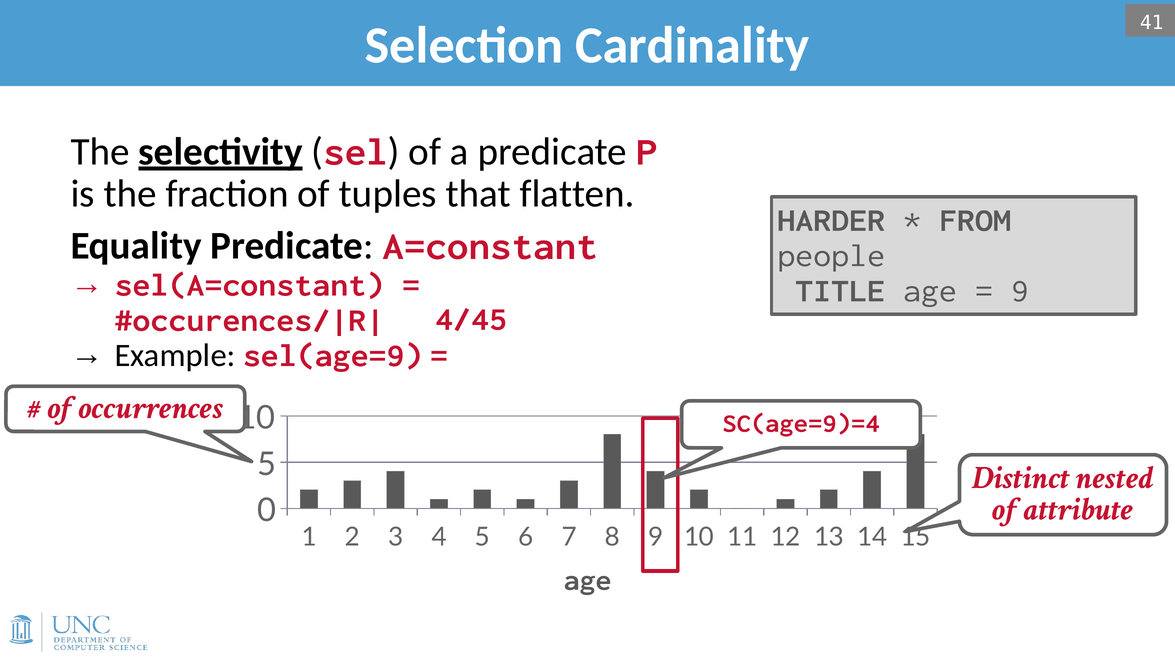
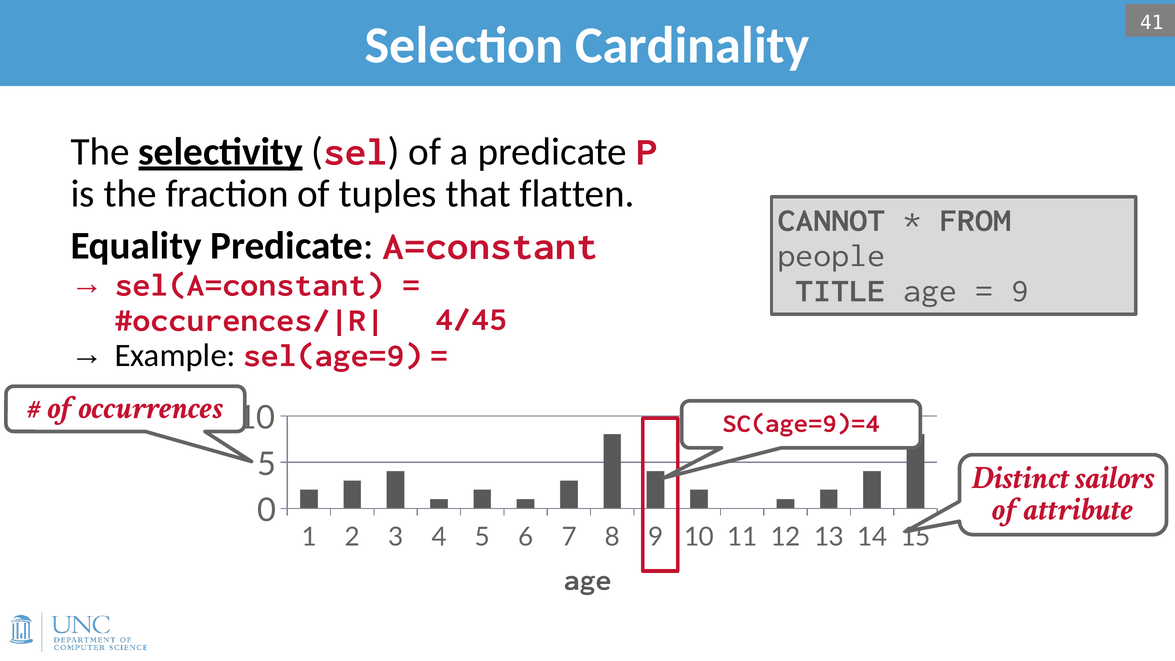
HARDER: HARDER -> CANNOT
nested: nested -> sailors
